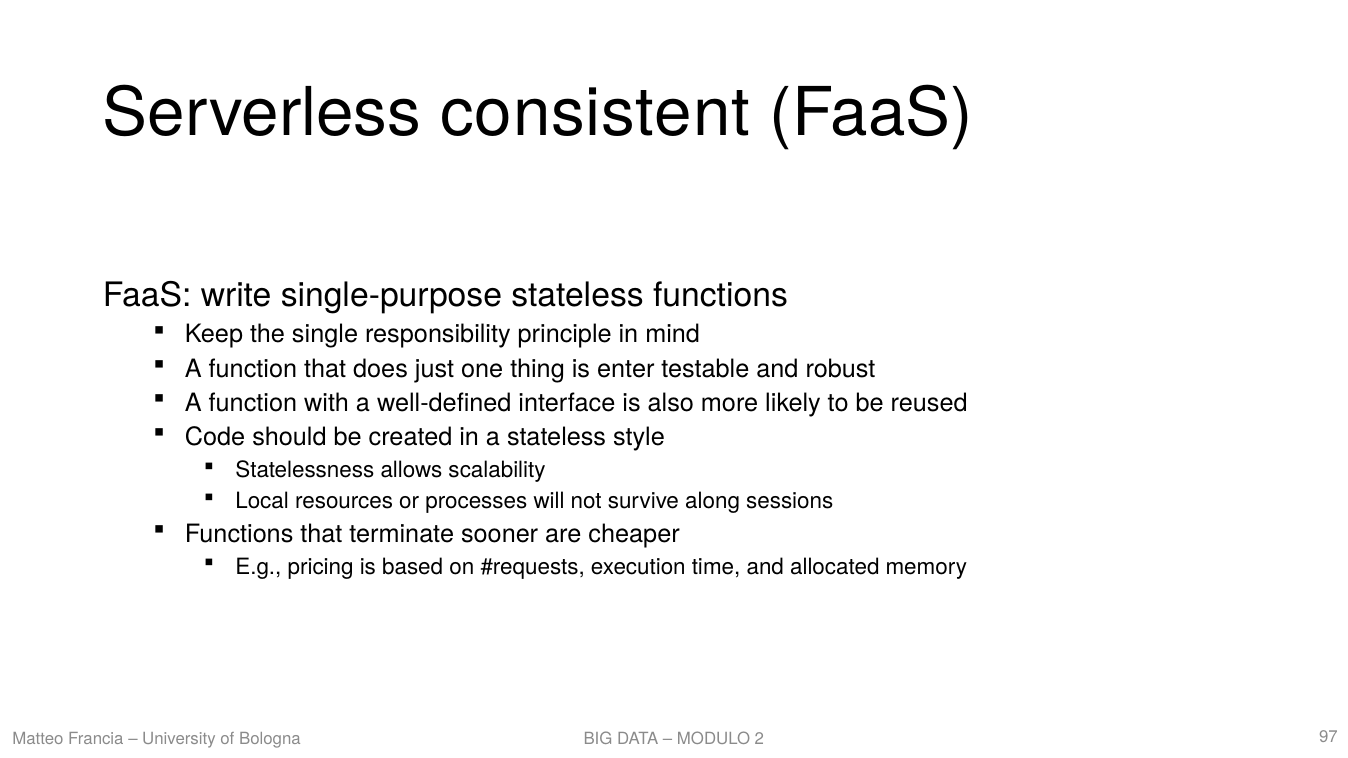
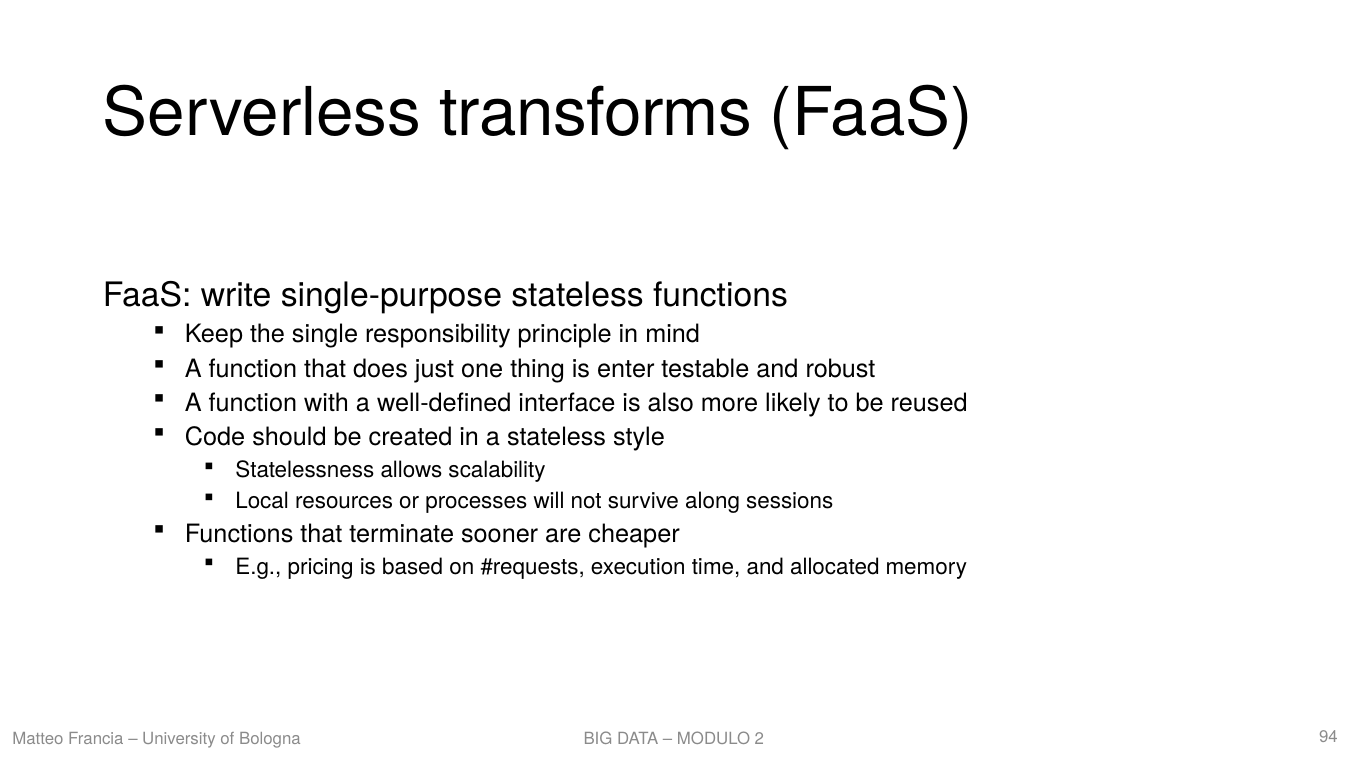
consistent: consistent -> transforms
97: 97 -> 94
